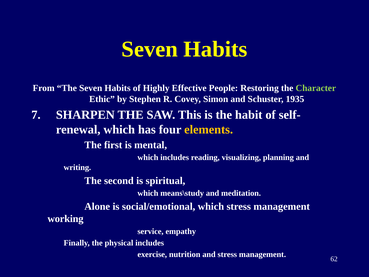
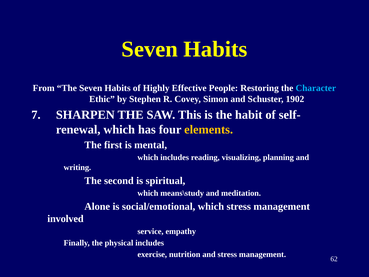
Character colour: light green -> light blue
1935: 1935 -> 1902
working: working -> involved
